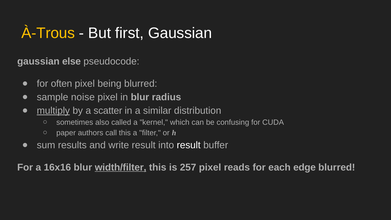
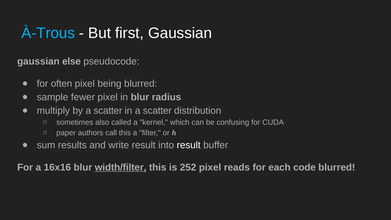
À-Trous colour: yellow -> light blue
noise: noise -> fewer
multiply underline: present -> none
in a similar: similar -> scatter
257: 257 -> 252
edge: edge -> code
